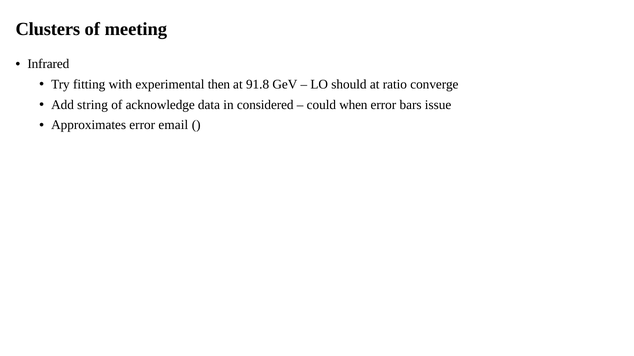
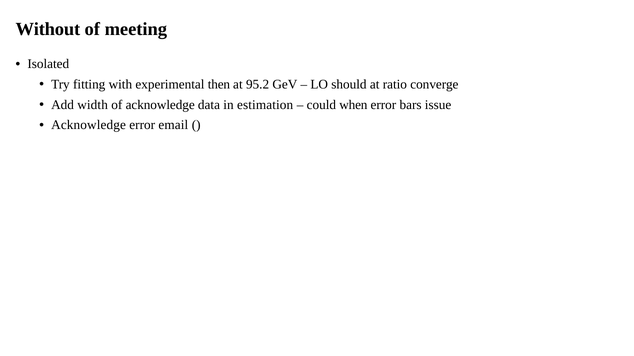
Clusters: Clusters -> Without
Infrared: Infrared -> Isolated
91.8: 91.8 -> 95.2
string: string -> width
considered: considered -> estimation
Approximates at (89, 125): Approximates -> Acknowledge
